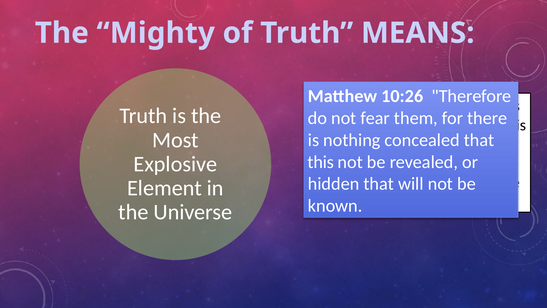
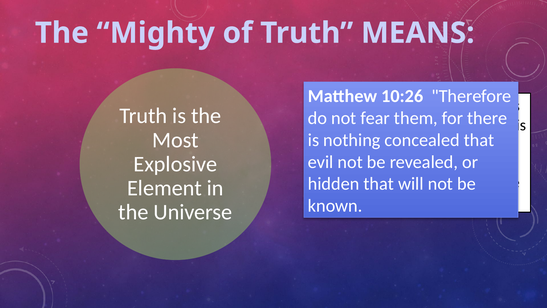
this: this -> evil
